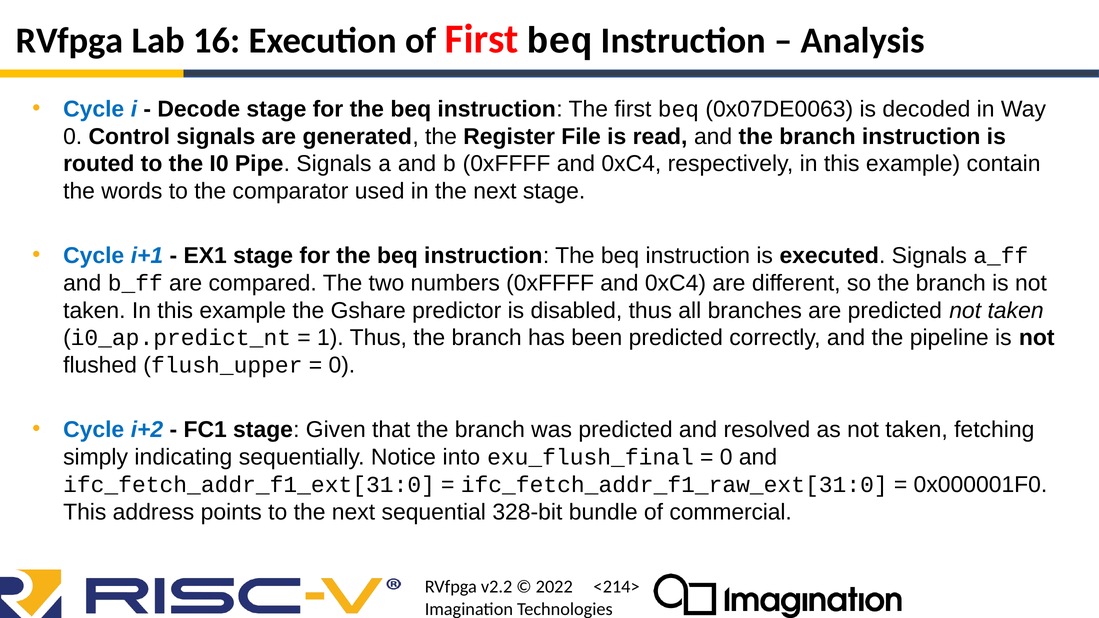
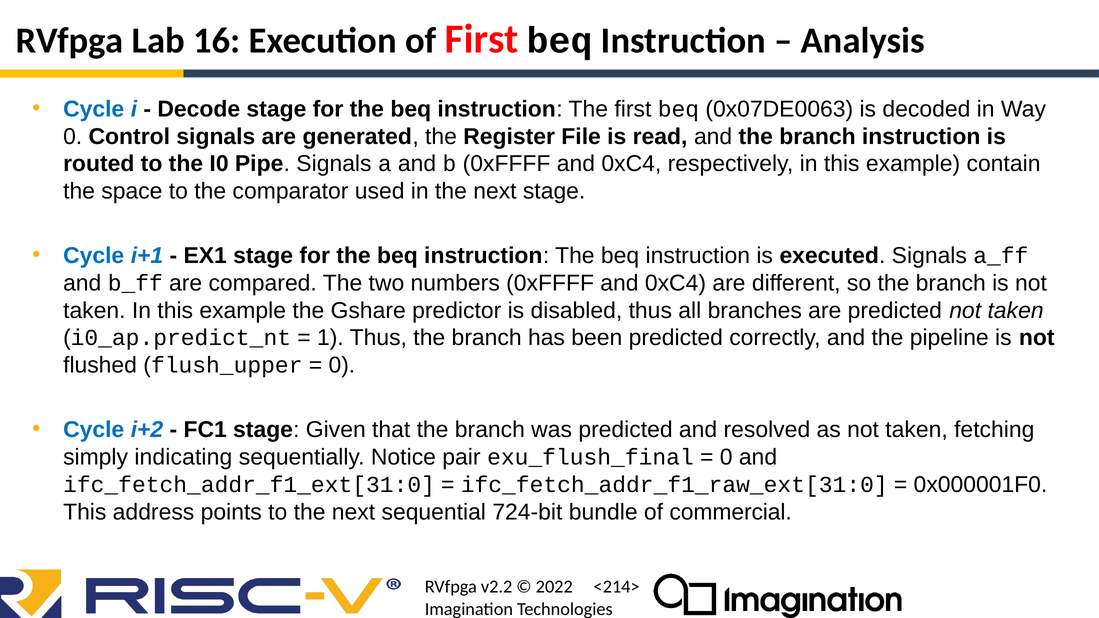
words: words -> space
into: into -> pair
328-bit: 328-bit -> 724-bit
